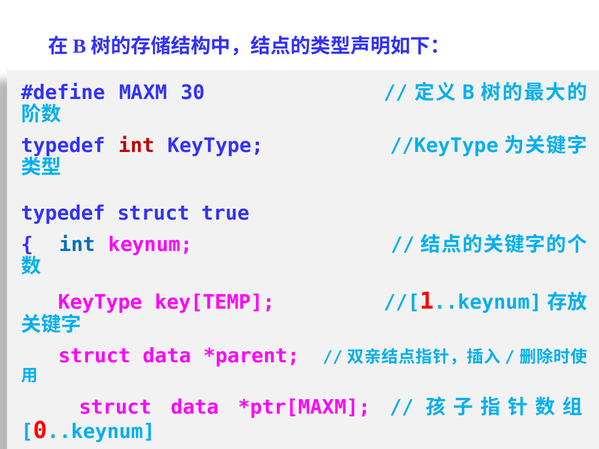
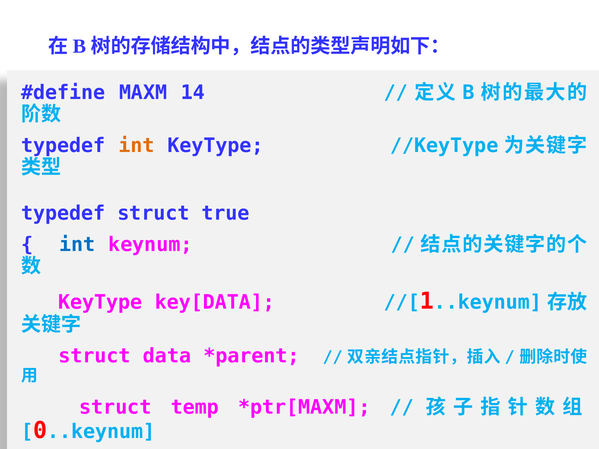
30: 30 -> 14
int at (136, 146) colour: red -> orange
key[TEMP: key[TEMP -> key[DATA
data at (195, 407): data -> temp
